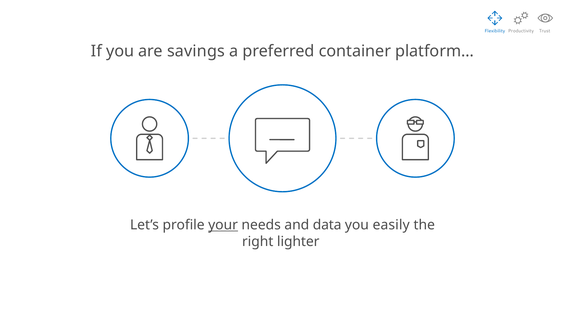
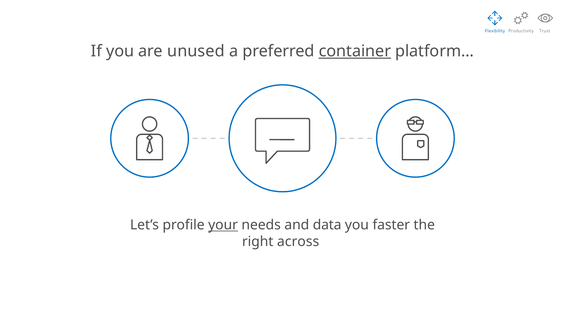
savings: savings -> unused
container underline: none -> present
easily: easily -> faster
lighter: lighter -> across
